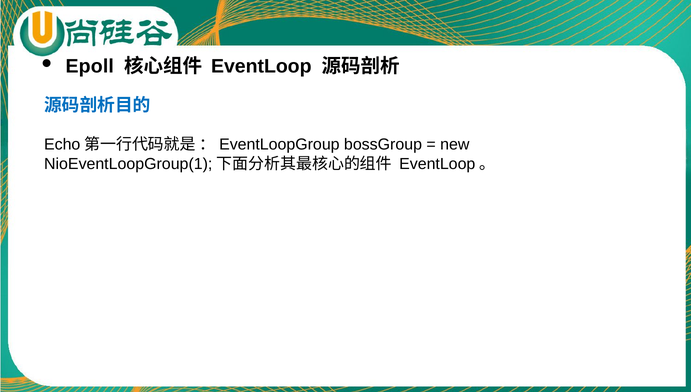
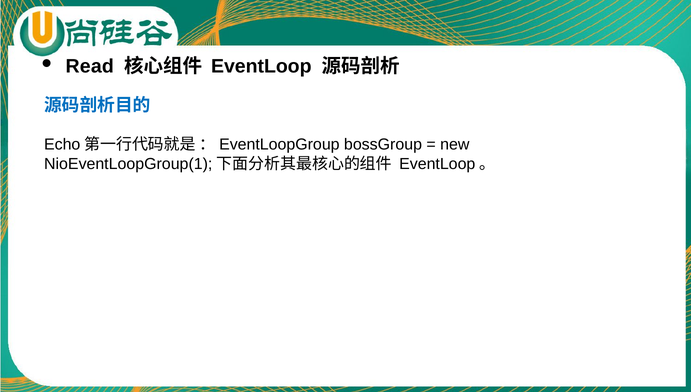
Epoll: Epoll -> Read
